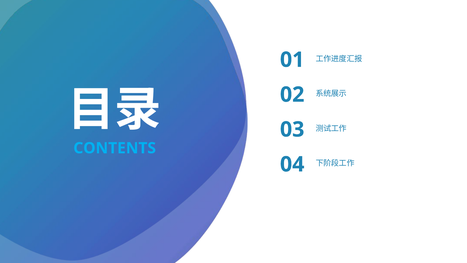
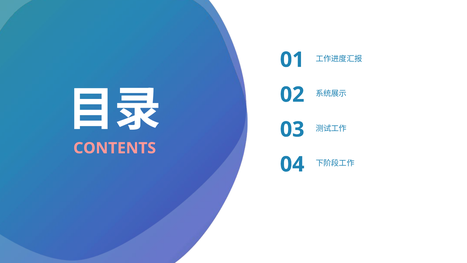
CONTENTS colour: light blue -> pink
